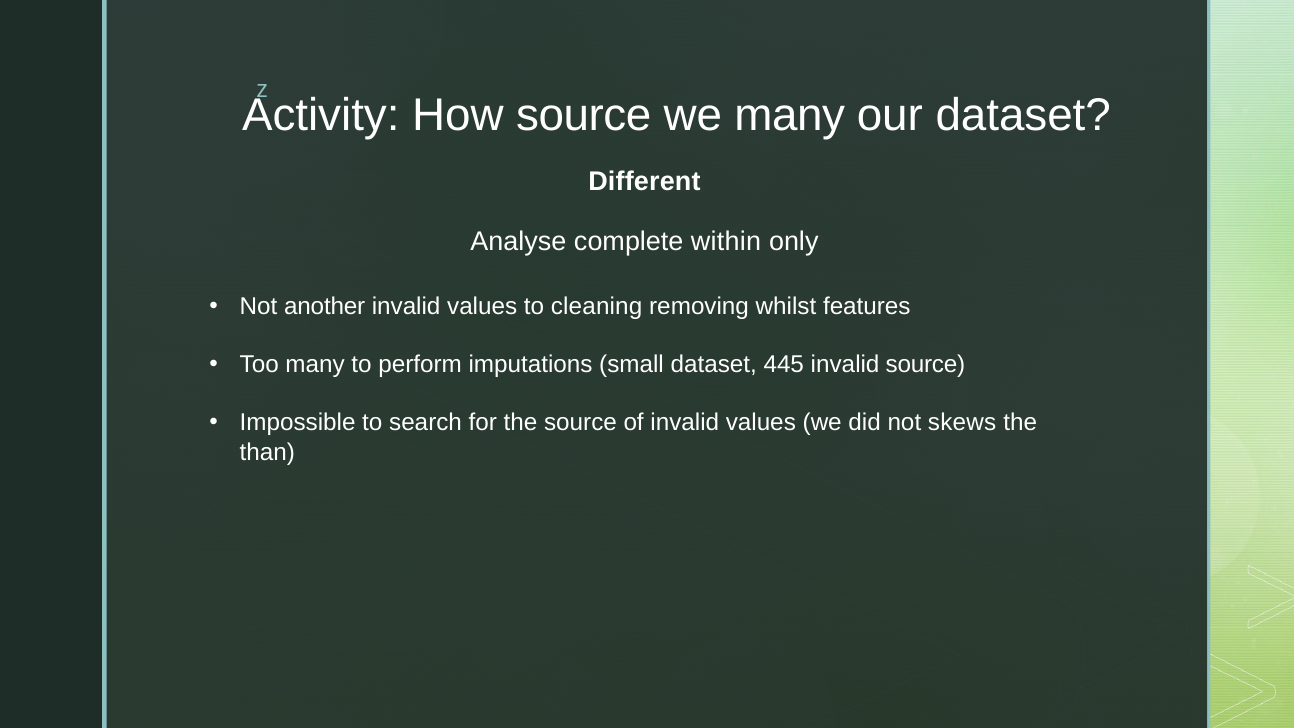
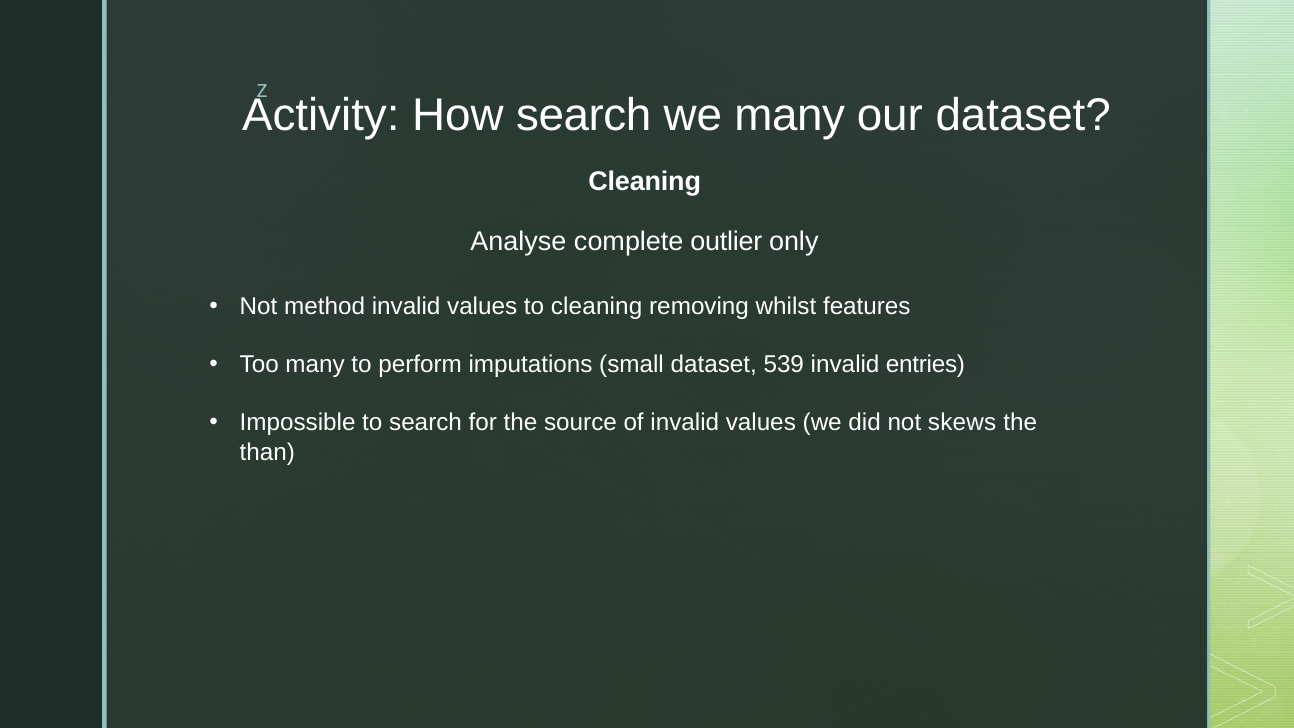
How source: source -> search
Different at (644, 181): Different -> Cleaning
within: within -> outlier
another: another -> method
445: 445 -> 539
invalid source: source -> entries
